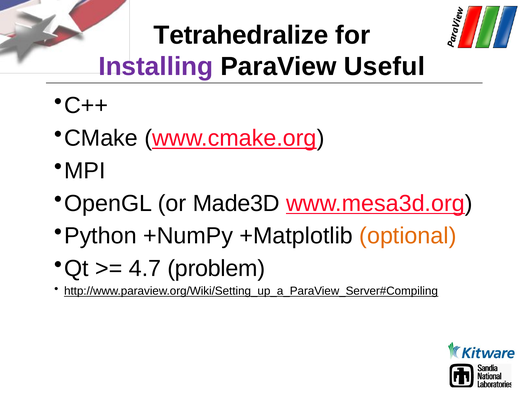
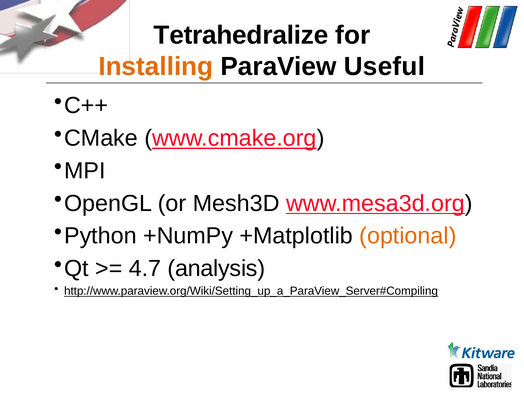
Installing colour: purple -> orange
Made3D: Made3D -> Mesh3D
problem: problem -> analysis
